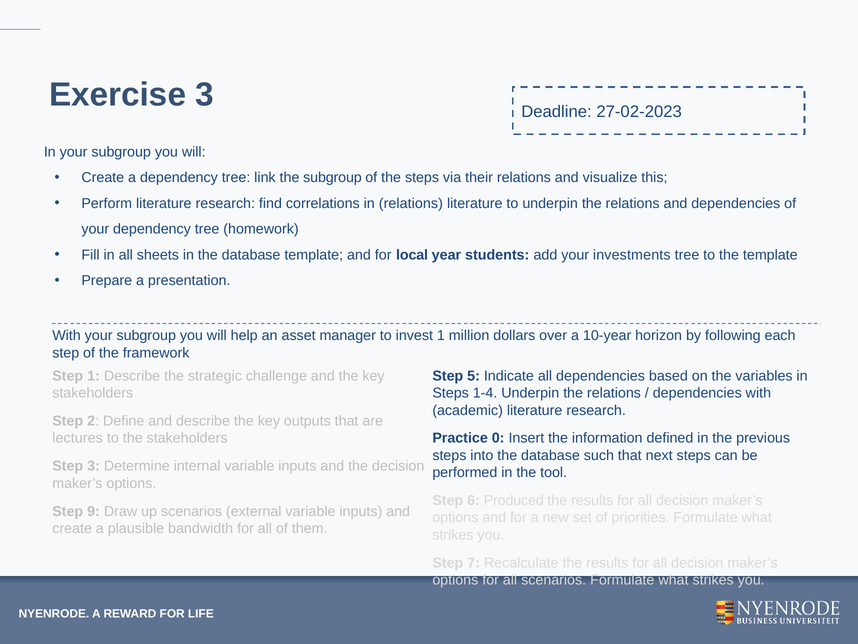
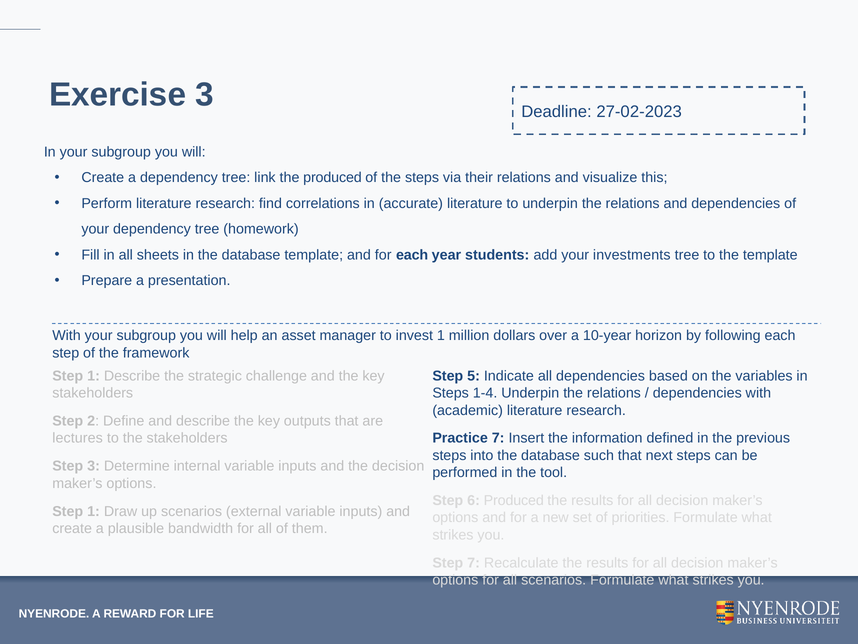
the subgroup: subgroup -> produced
in relations: relations -> accurate
for local: local -> each
Practice 0: 0 -> 7
9 at (94, 511): 9 -> 1
